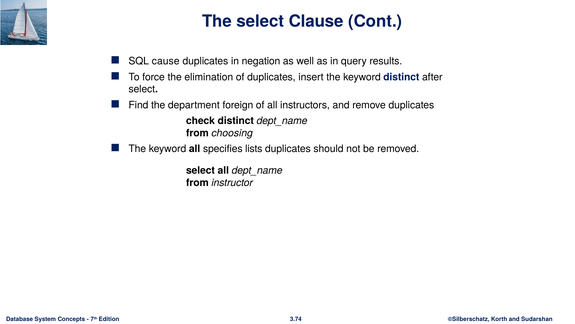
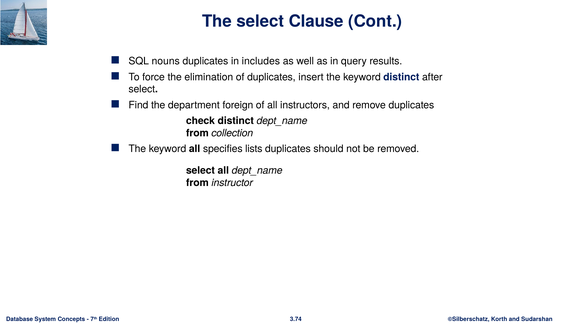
cause: cause -> nouns
negation: negation -> includes
choosing: choosing -> collection
